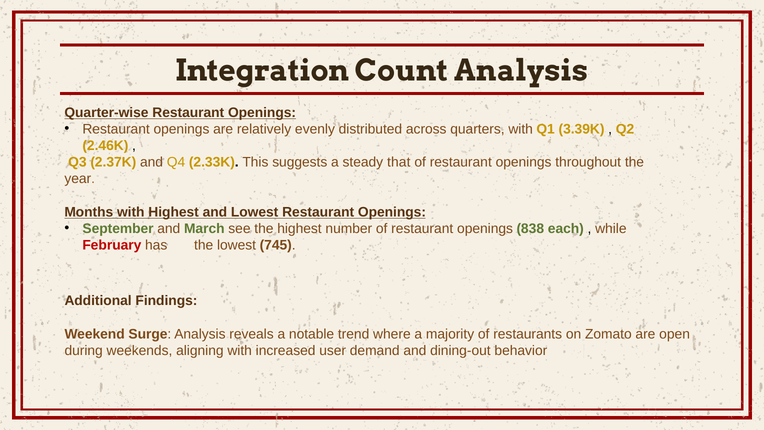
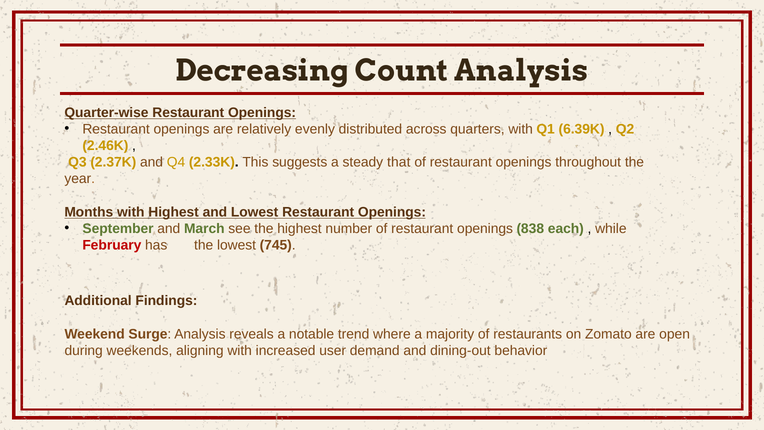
Integration: Integration -> Decreasing
3.39K: 3.39K -> 6.39K
